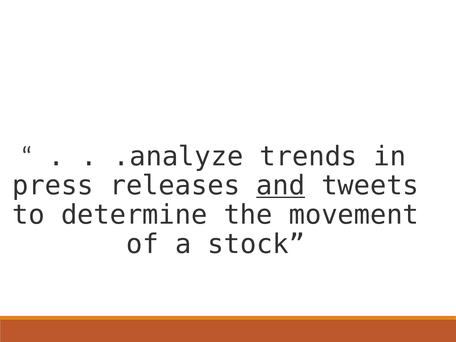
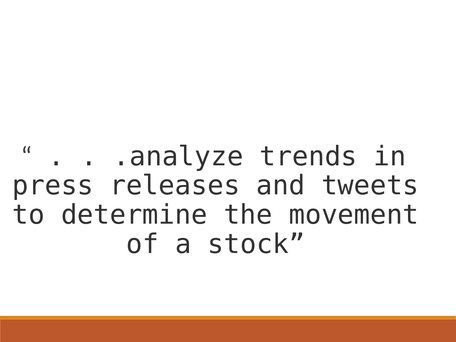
and underline: present -> none
